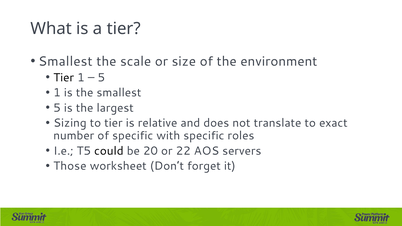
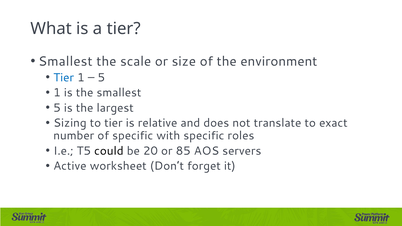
Tier at (64, 78) colour: black -> blue
22: 22 -> 85
Those: Those -> Active
